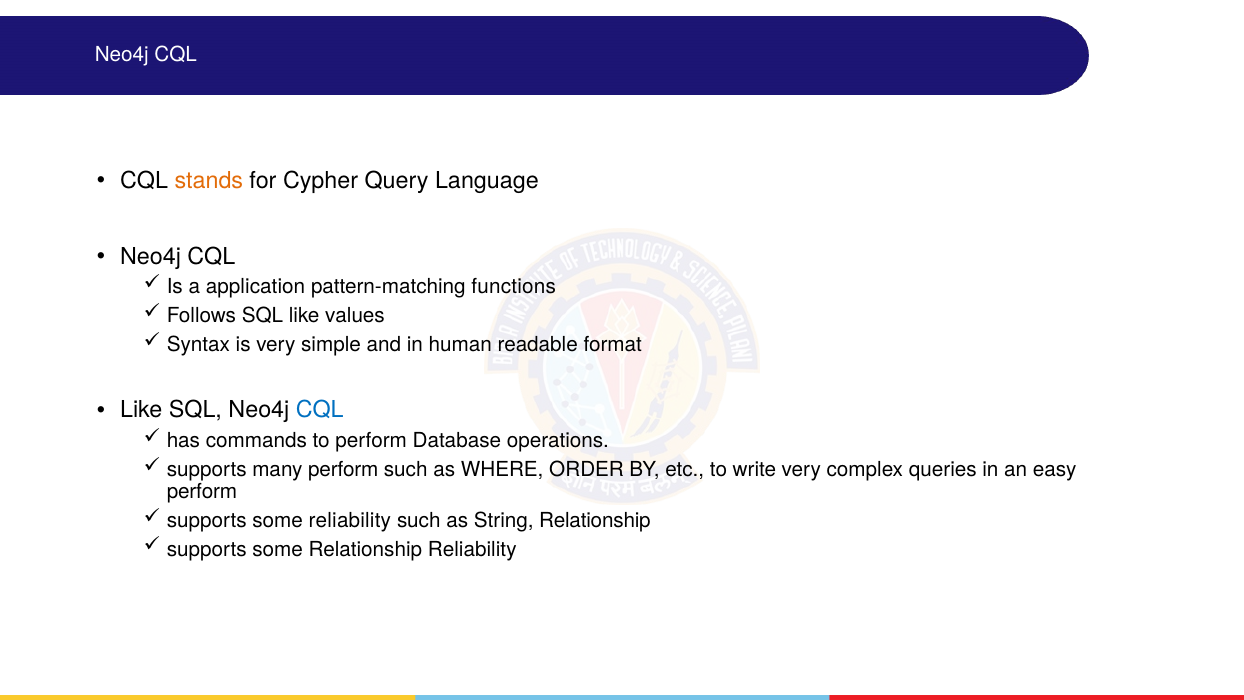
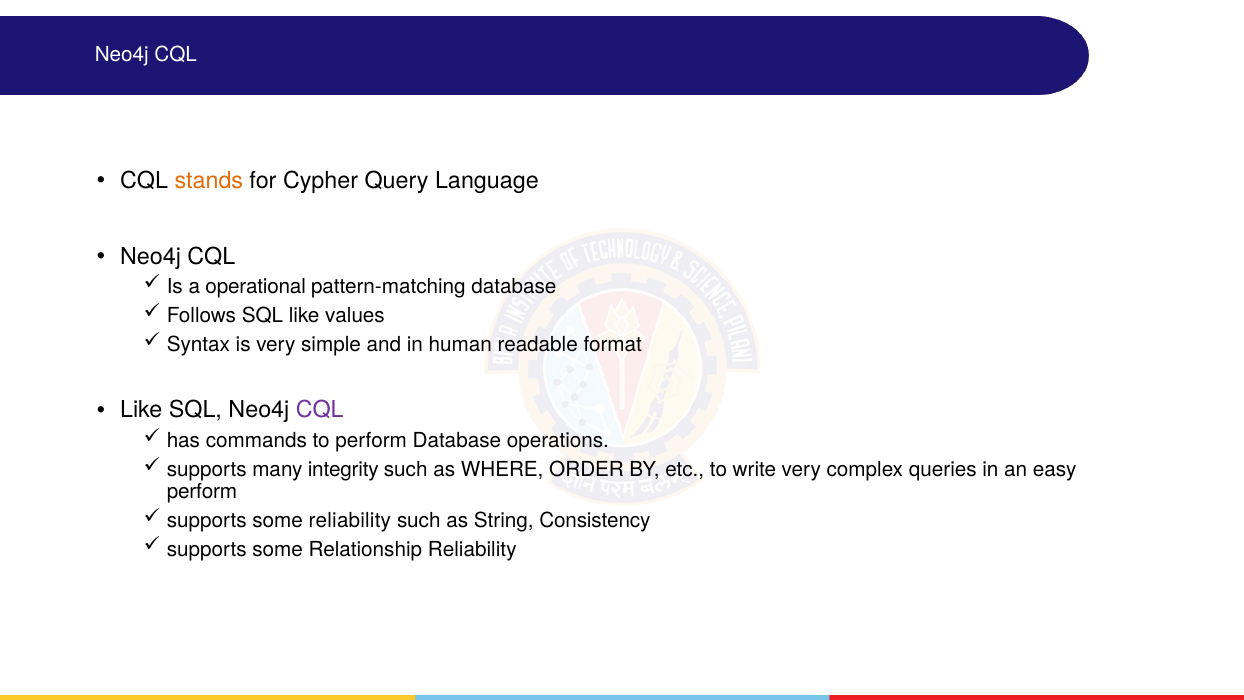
application: application -> operational
pattern-matching functions: functions -> database
CQL at (320, 410) colour: blue -> purple
many perform: perform -> integrity
String Relationship: Relationship -> Consistency
